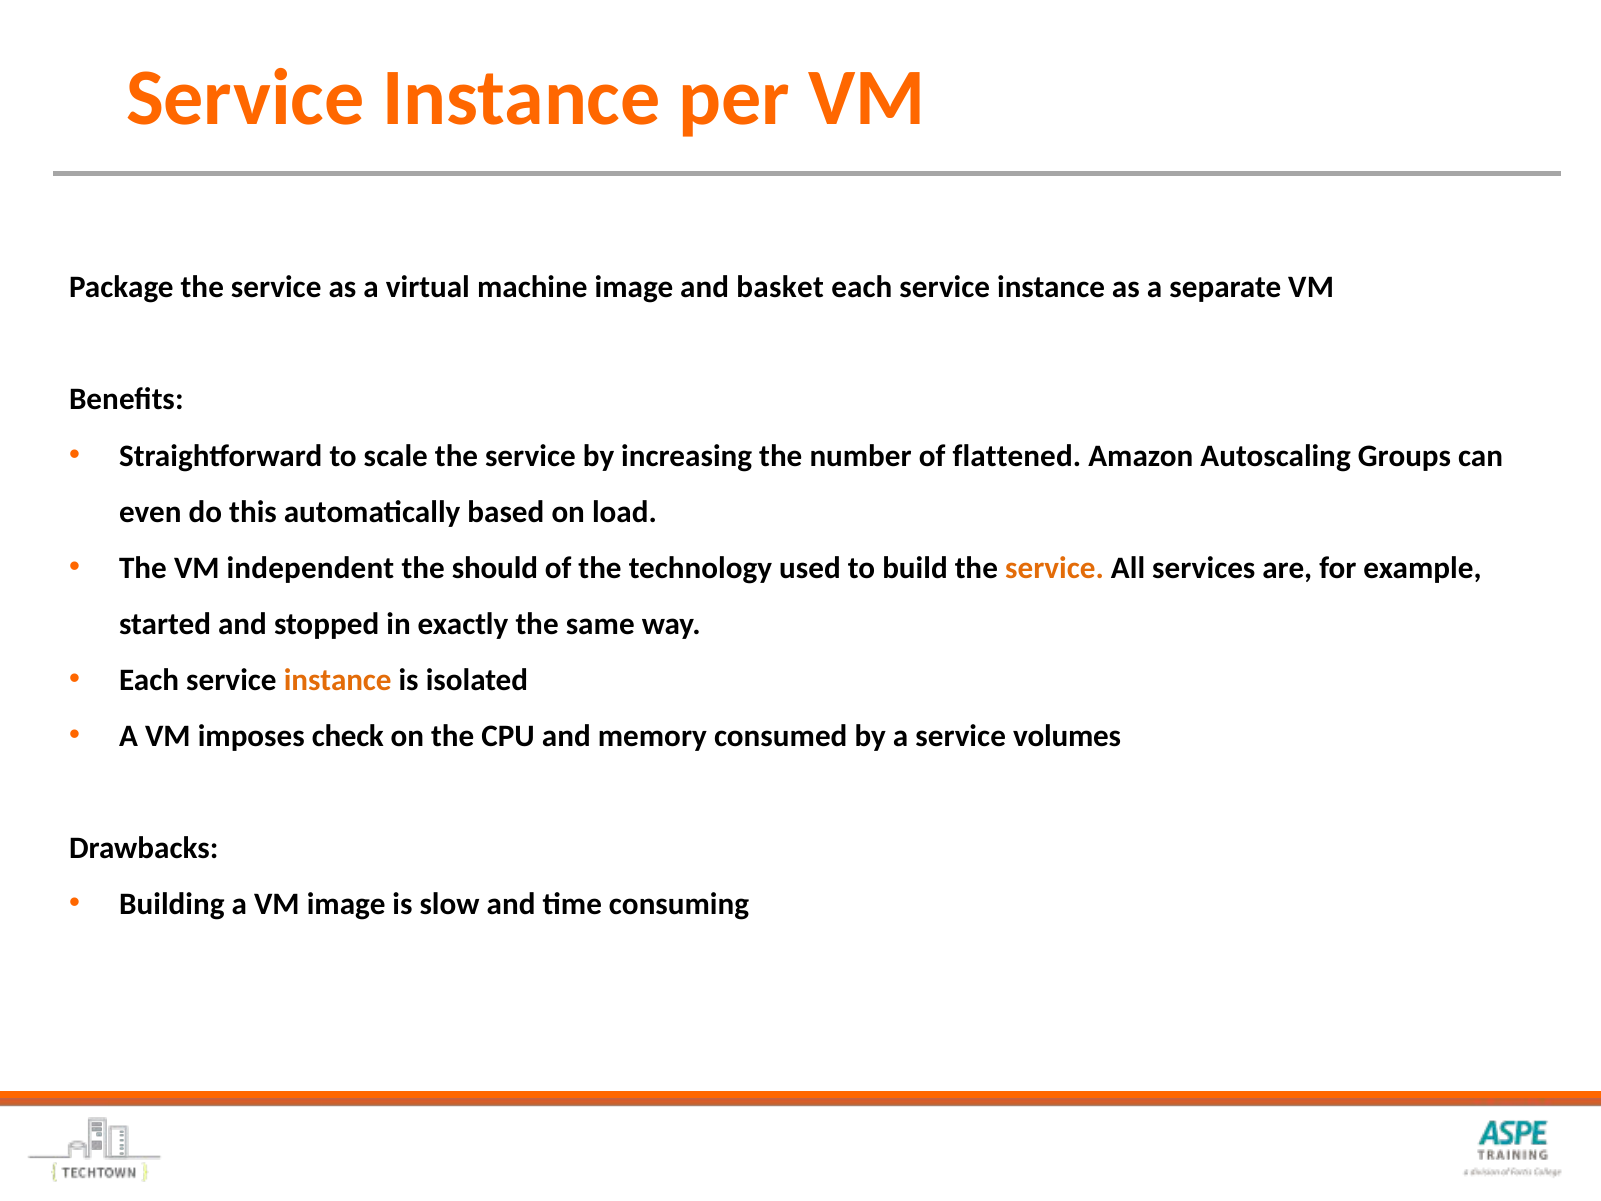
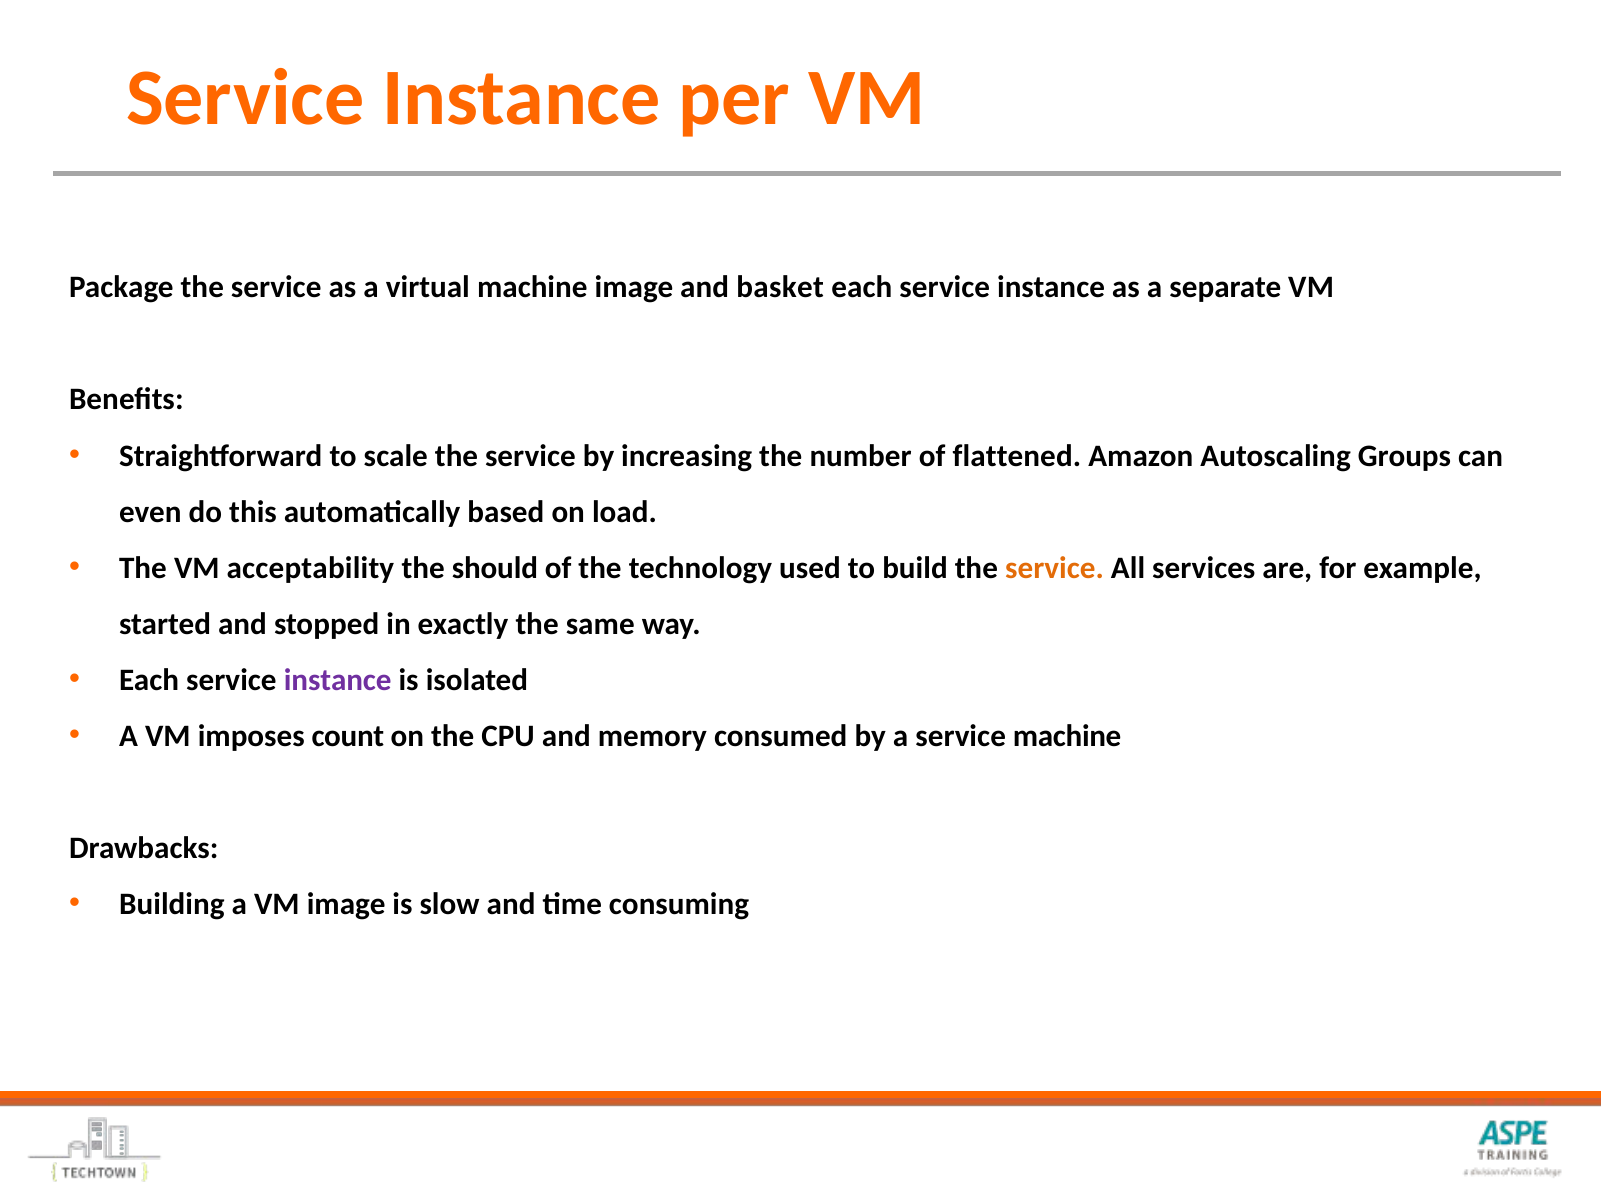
independent: independent -> acceptability
instance at (338, 680) colour: orange -> purple
check: check -> count
service volumes: volumes -> machine
